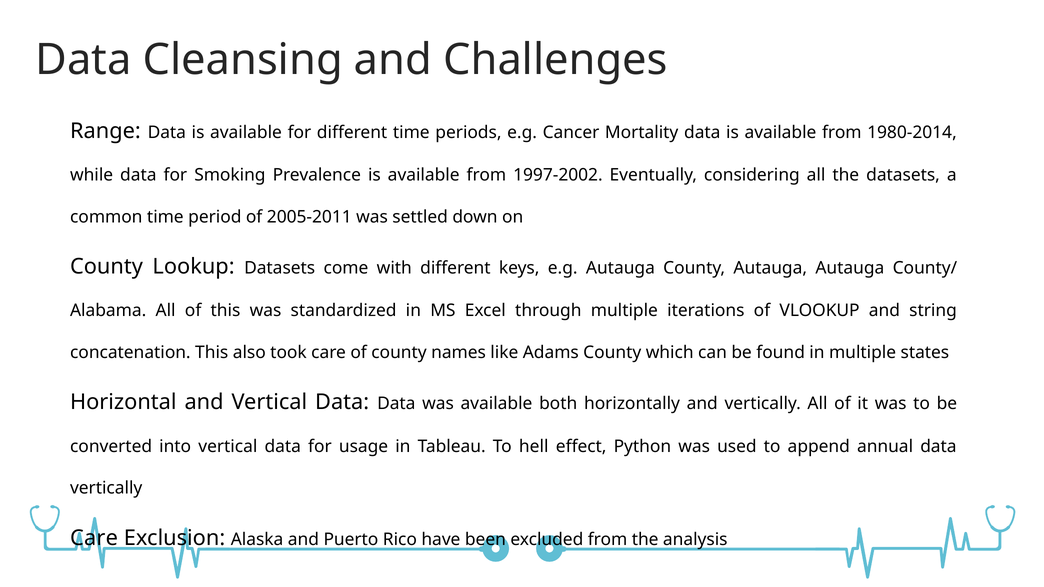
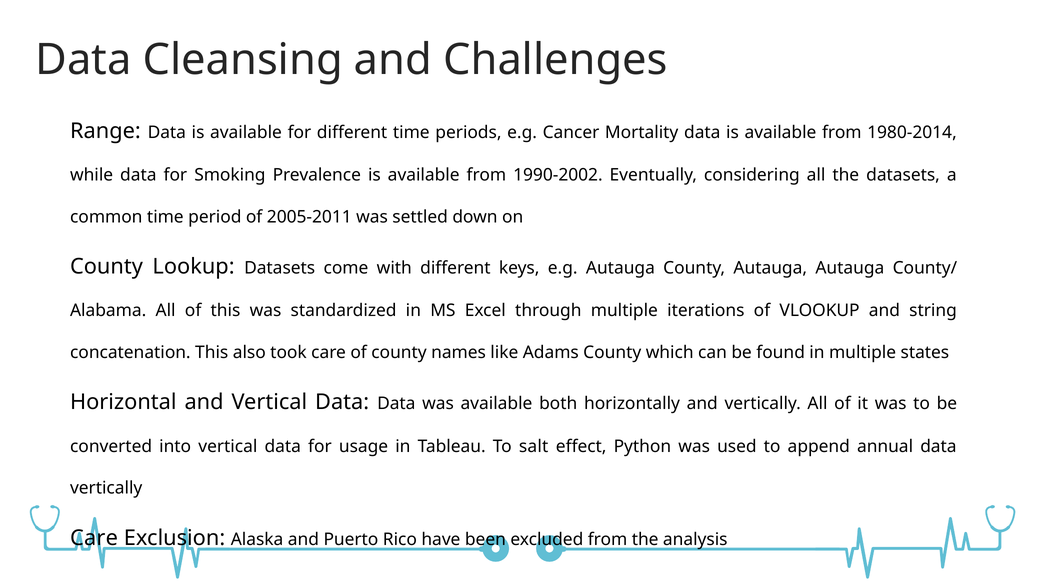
1997-2002: 1997-2002 -> 1990-2002
hell: hell -> salt
